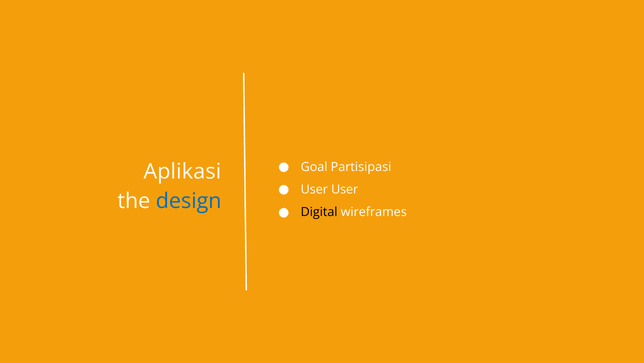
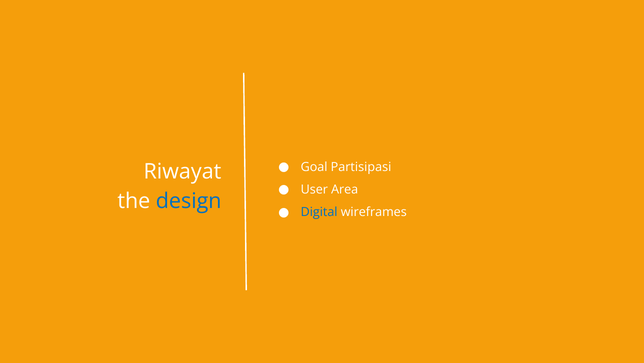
Aplikasi: Aplikasi -> Riwayat
User User: User -> Area
Digital colour: black -> blue
